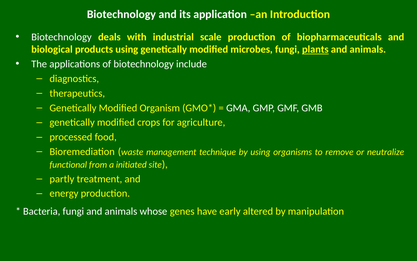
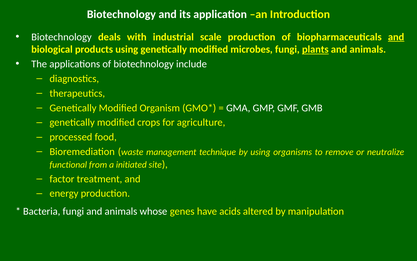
and at (396, 37) underline: none -> present
partly: partly -> factor
early: early -> acids
